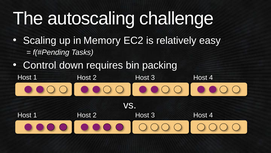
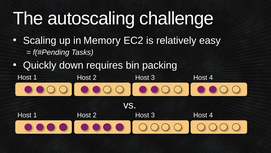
Control: Control -> Quickly
